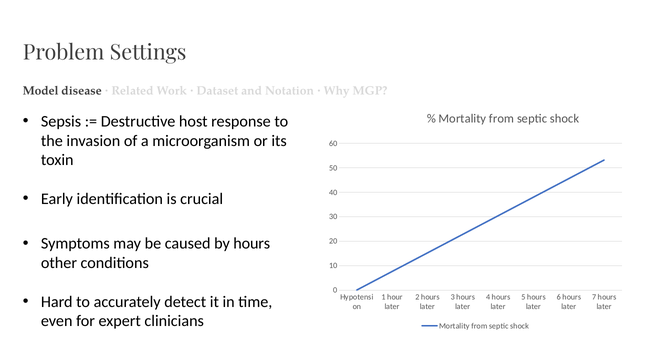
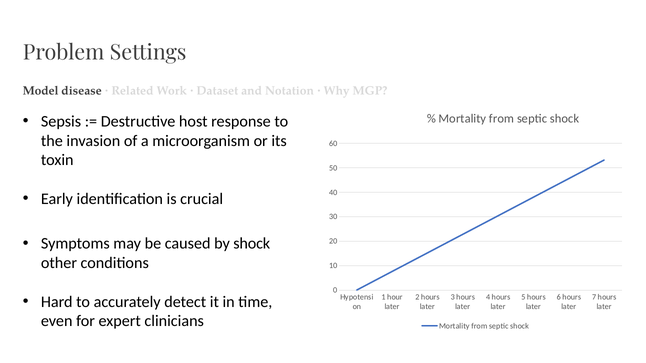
by hours: hours -> shock
